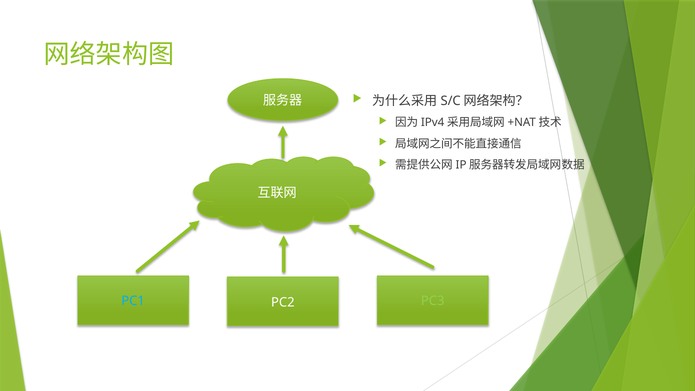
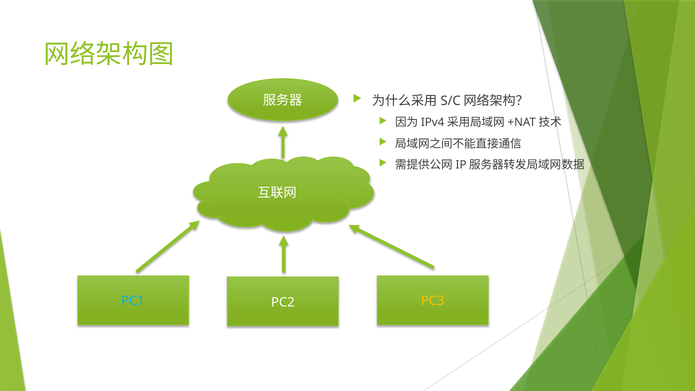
PC3 colour: light green -> yellow
